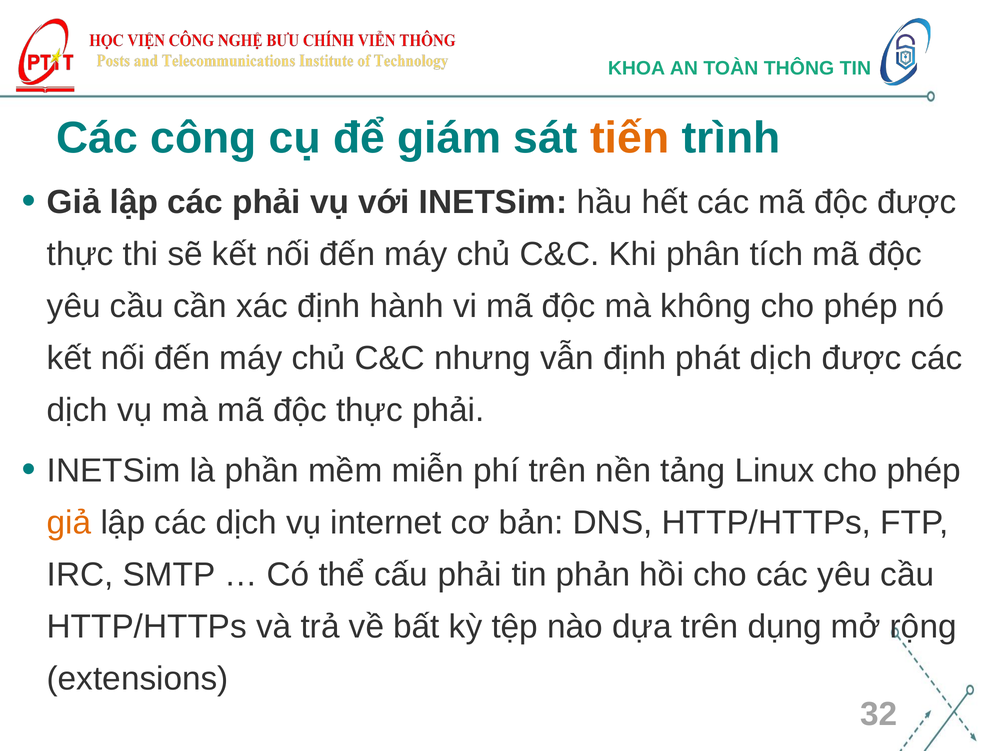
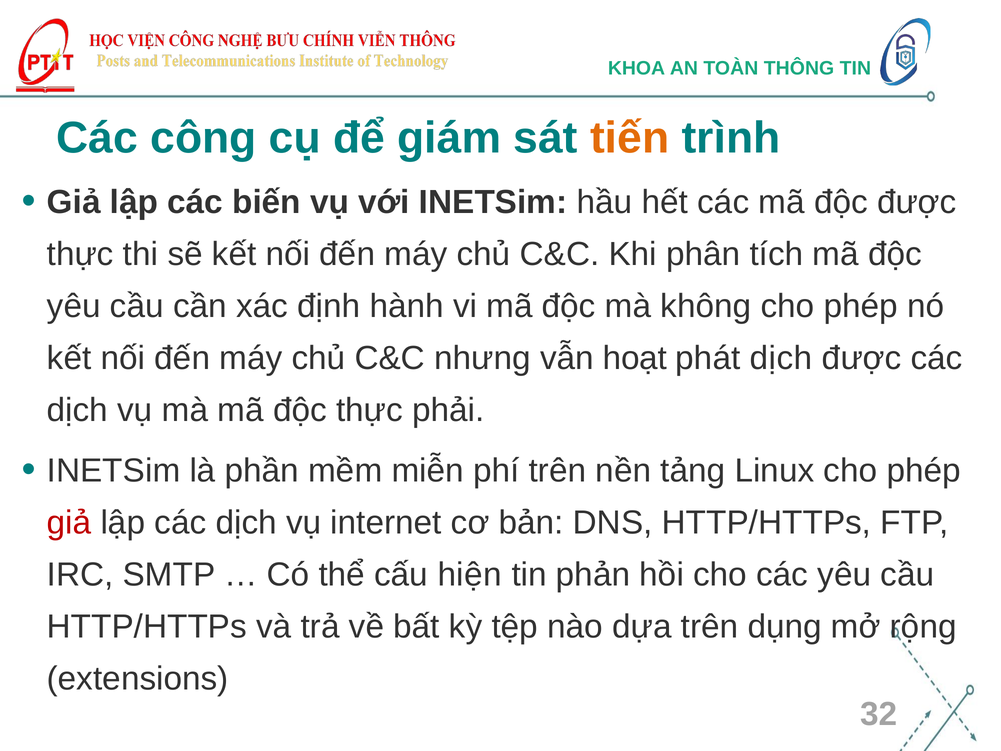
các phải: phải -> biến
vẫn định: định -> hoạt
giả at (69, 523) colour: orange -> red
cấu phải: phải -> hiện
